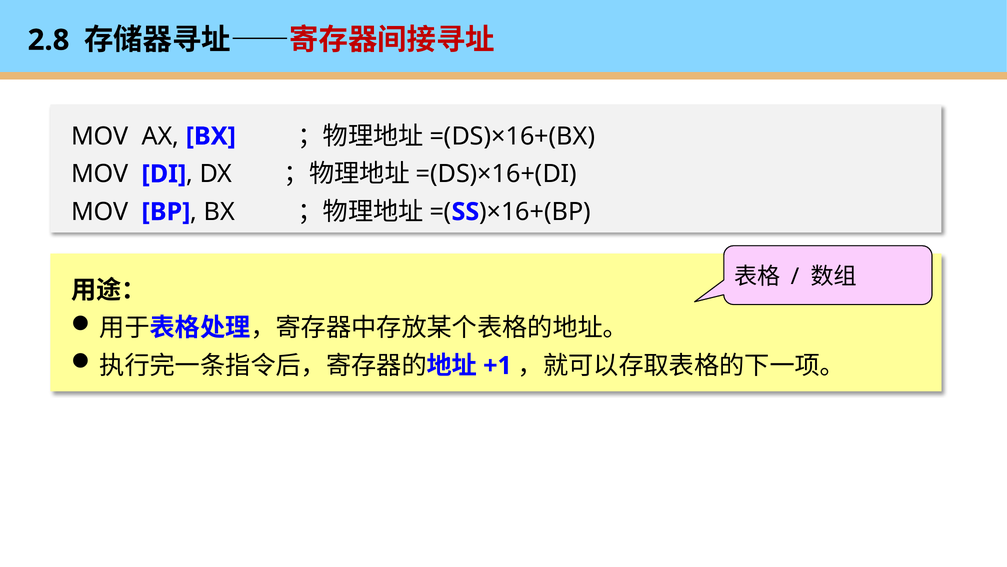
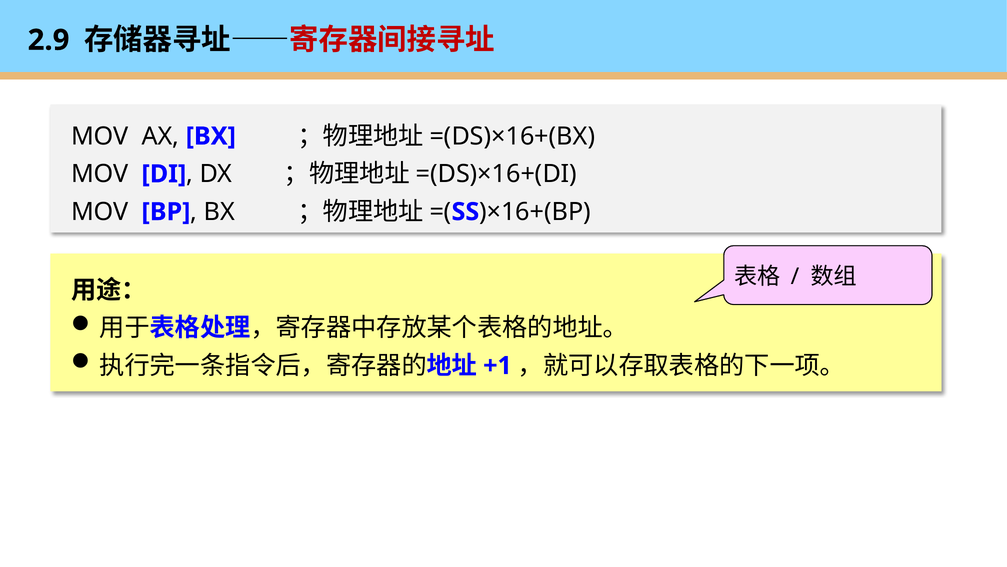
2.8: 2.8 -> 2.9
